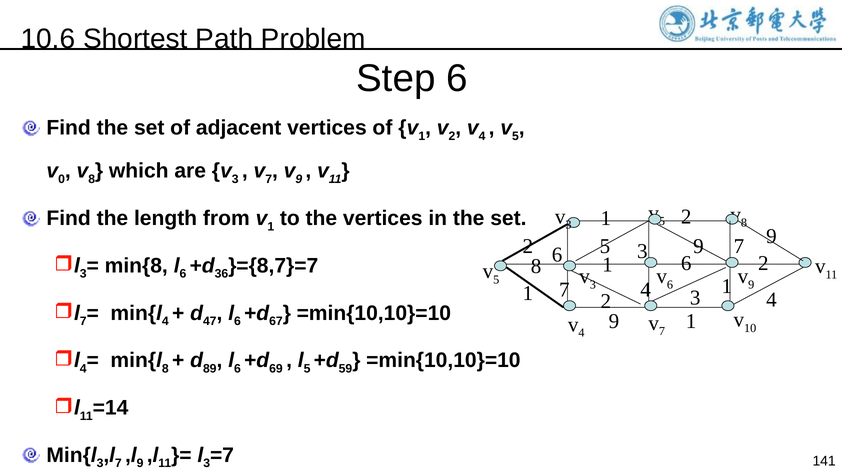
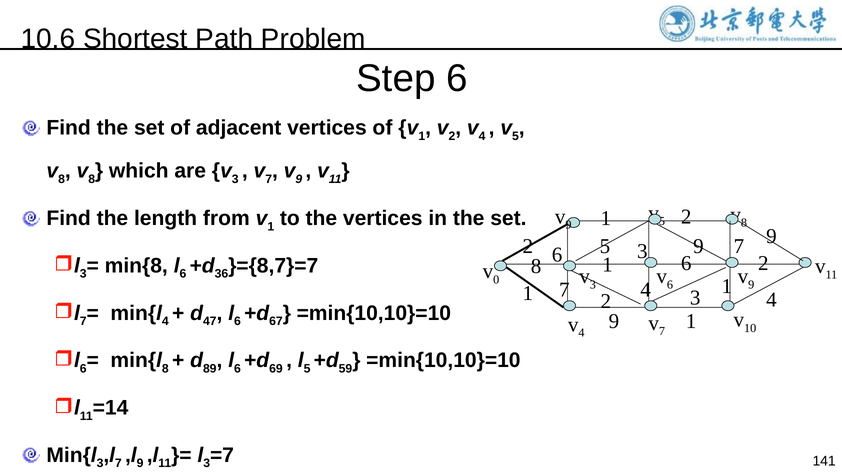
0 at (62, 179): 0 -> 8
3 at (569, 225): 3 -> 9
5 at (496, 279): 5 -> 0
4 at (83, 368): 4 -> 6
